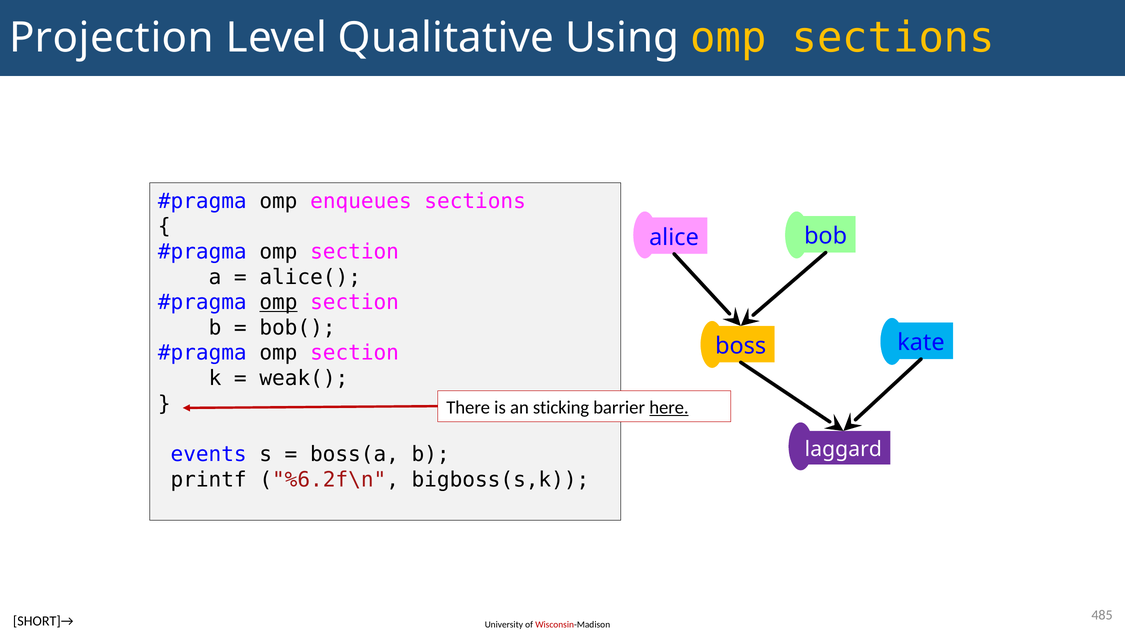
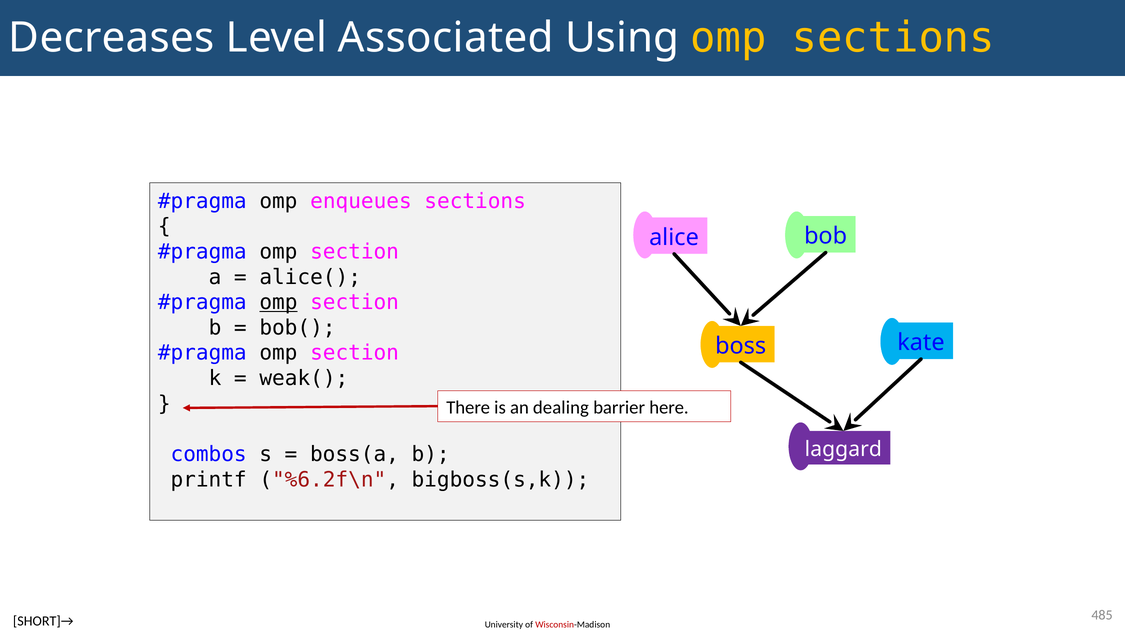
Projection: Projection -> Decreases
Qualitative: Qualitative -> Associated
sticking: sticking -> dealing
here underline: present -> none
events: events -> combos
